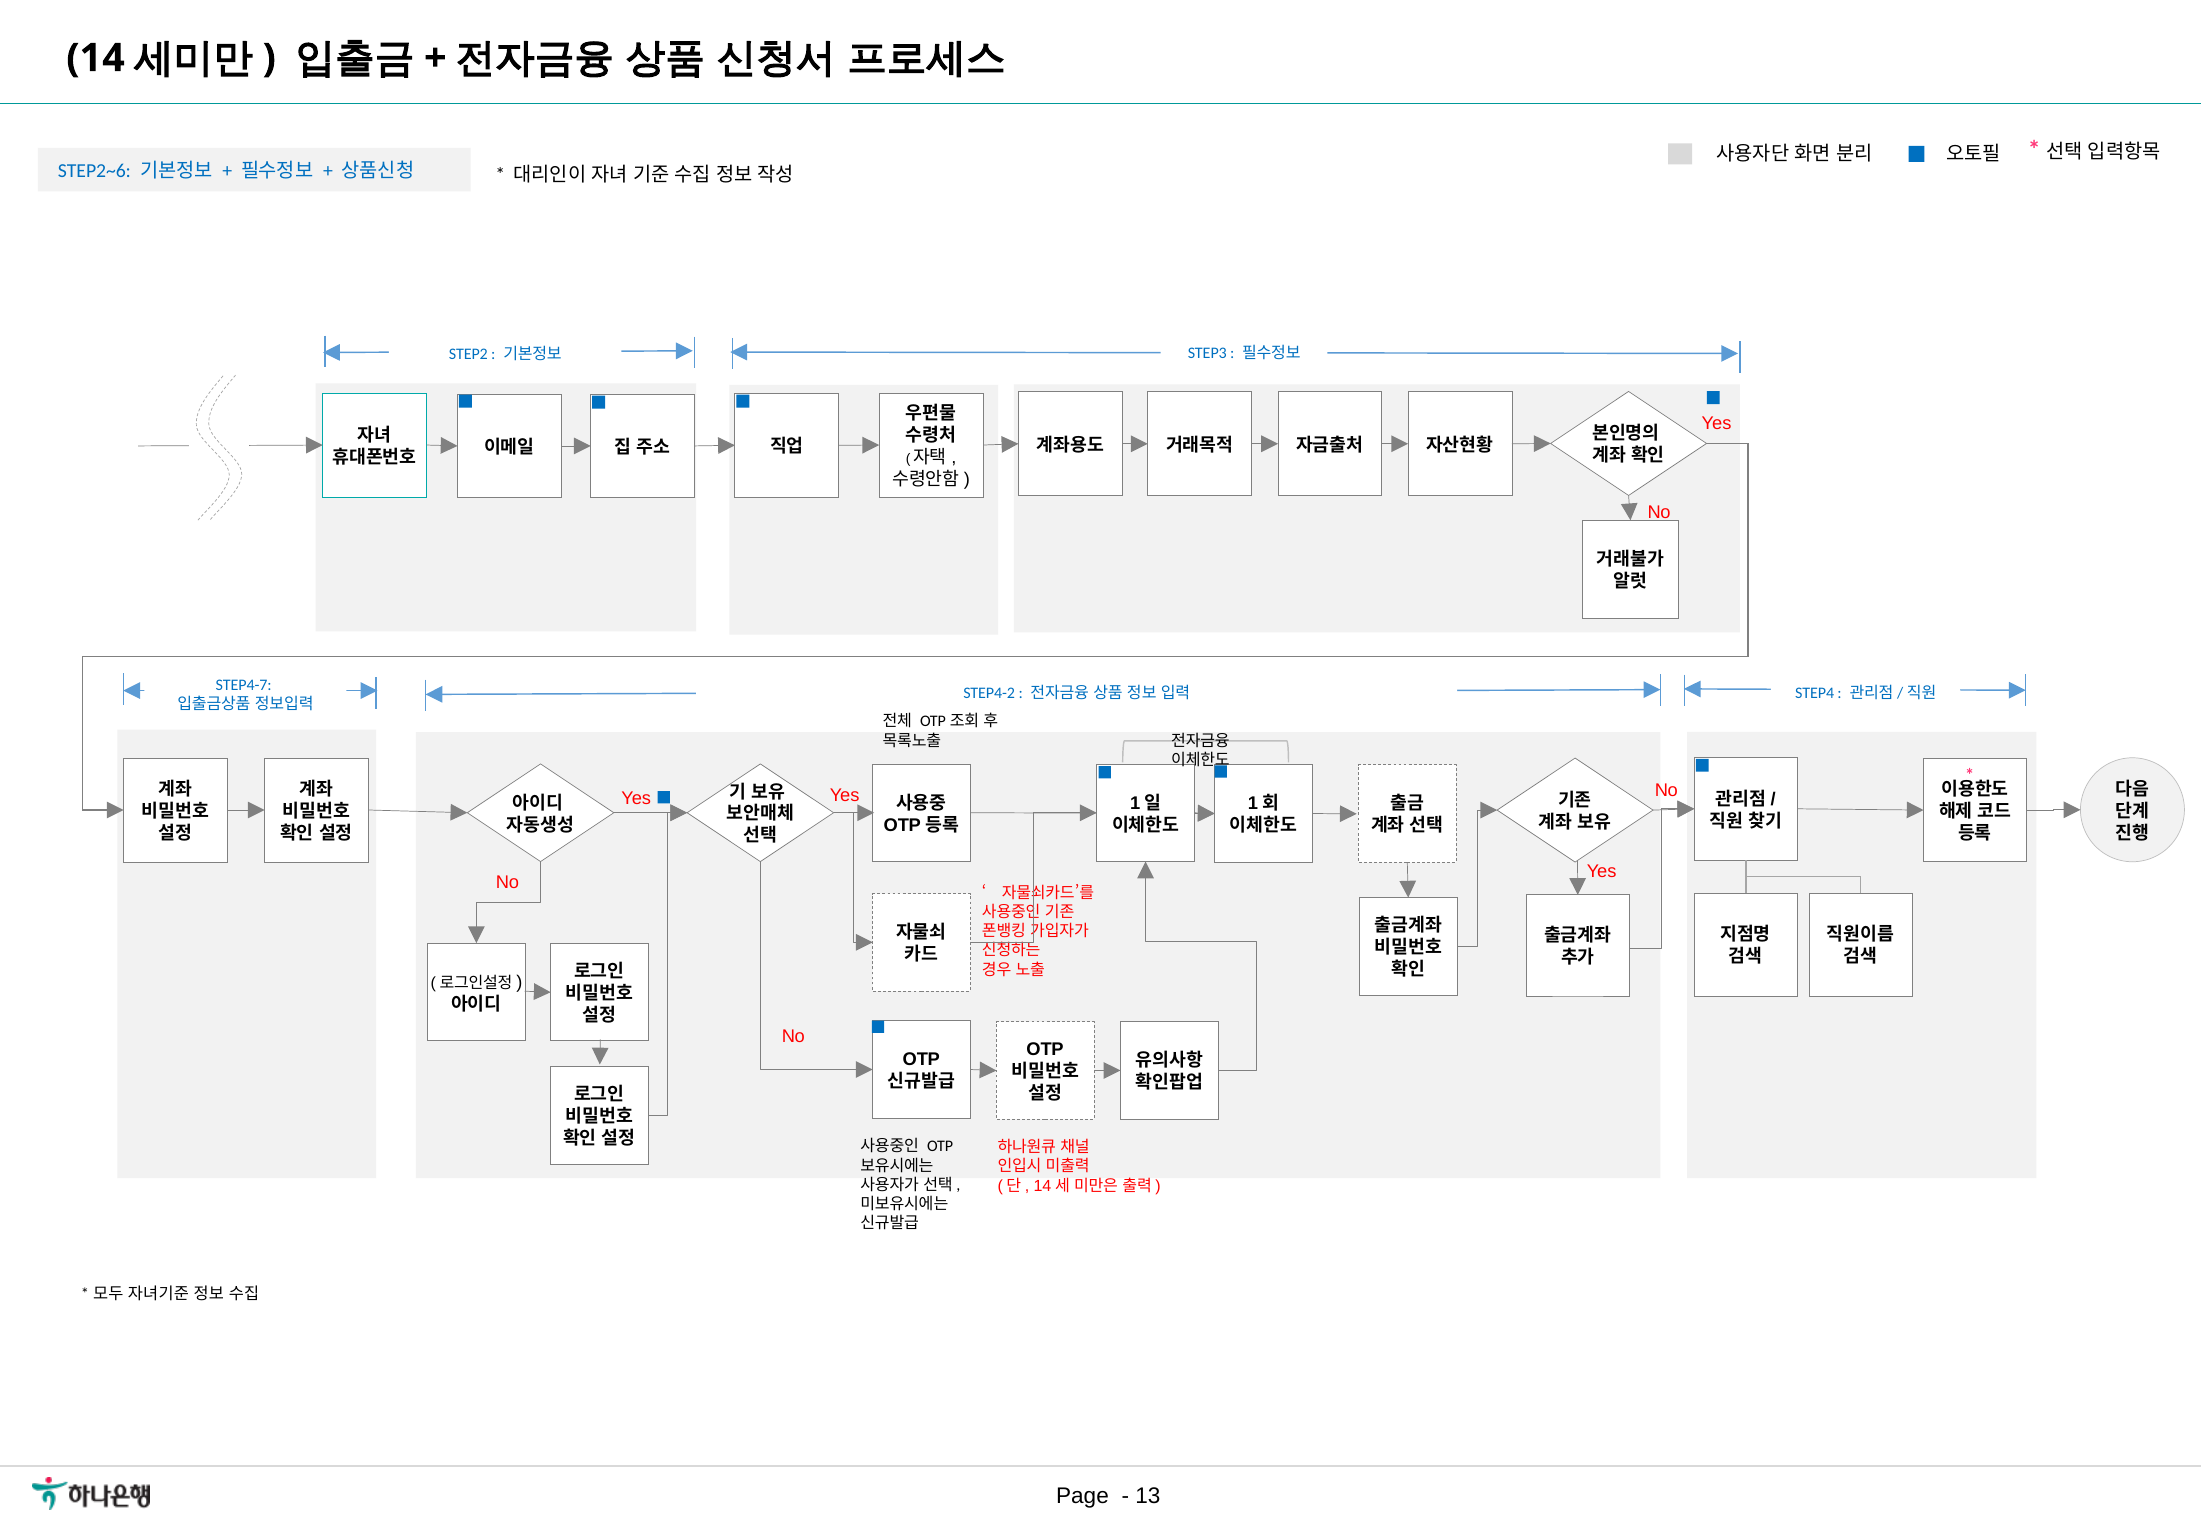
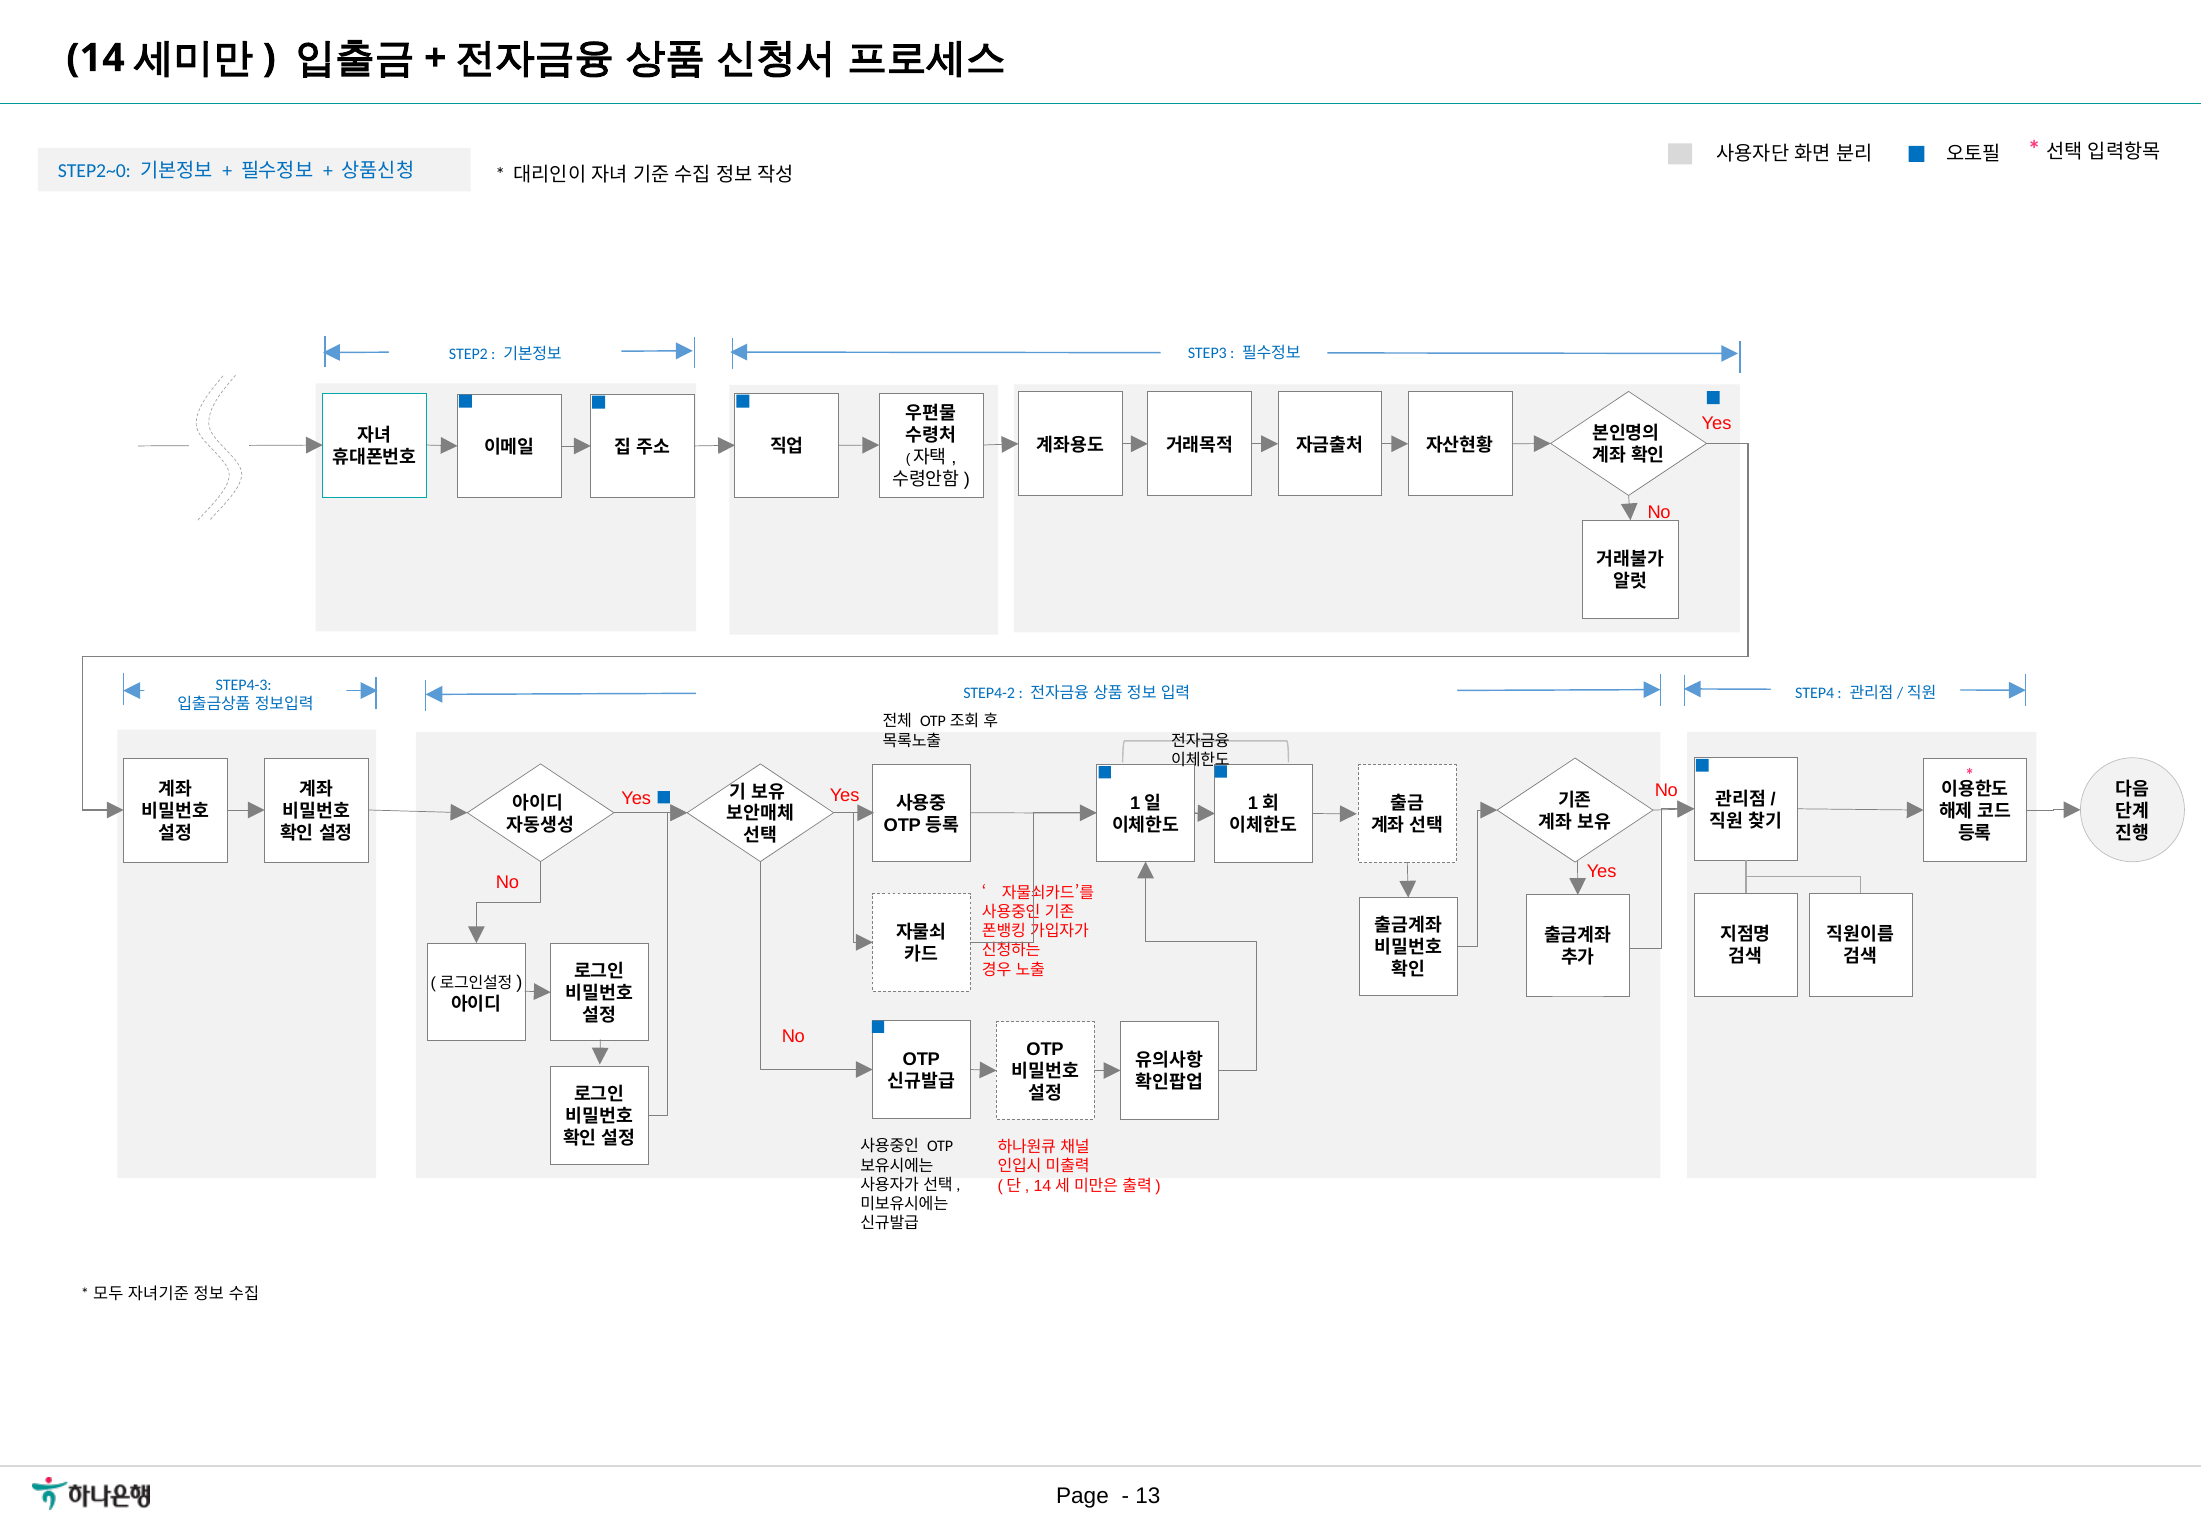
STEP2~6: STEP2~6 -> STEP2~0
STEP4-7: STEP4-7 -> STEP4-3
